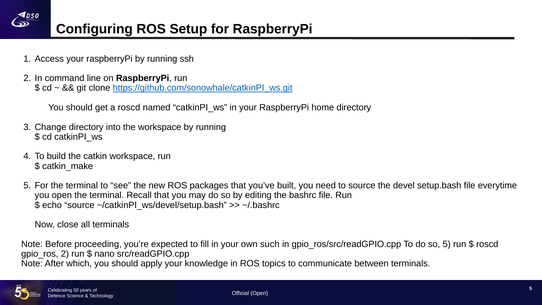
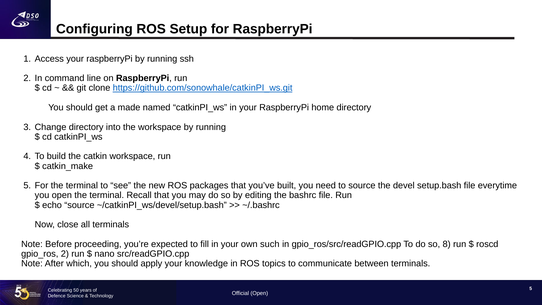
a roscd: roscd -> made
so 5: 5 -> 8
